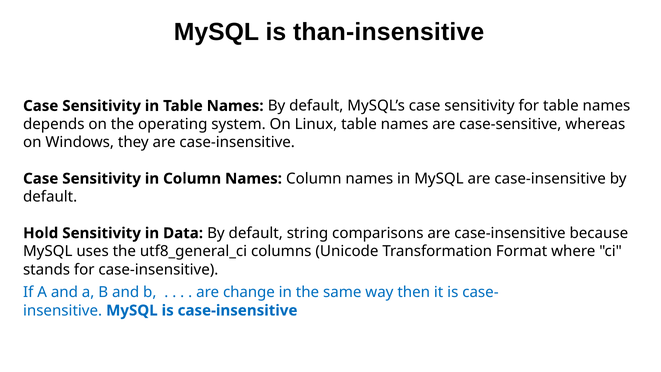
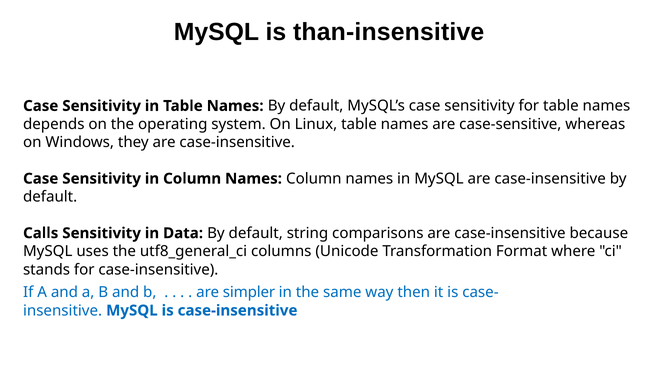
Hold: Hold -> Calls
change: change -> simpler
